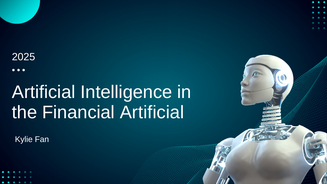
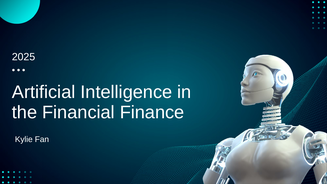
Financial Artificial: Artificial -> Finance
